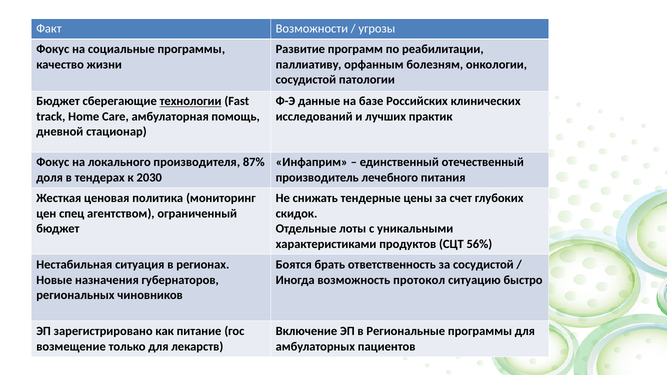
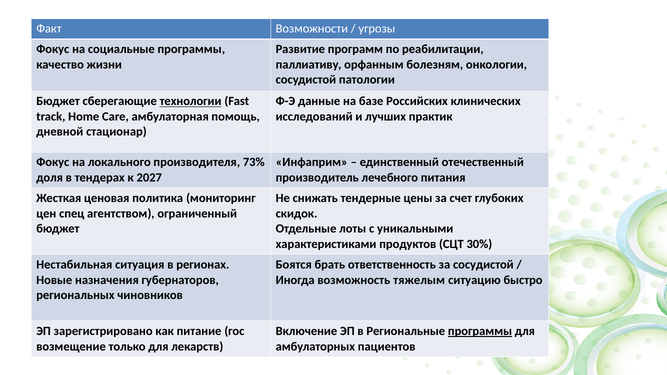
87%: 87% -> 73%
2030: 2030 -> 2027
56%: 56% -> 30%
протокол: протокол -> тяжелым
программы at (480, 331) underline: none -> present
